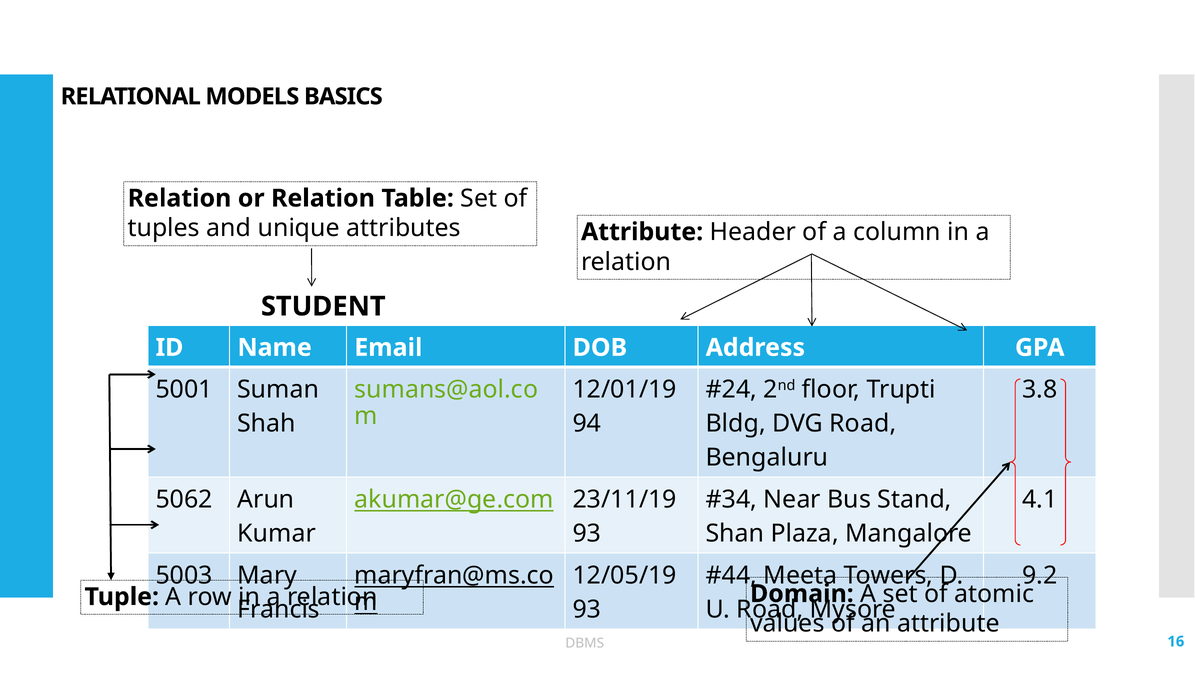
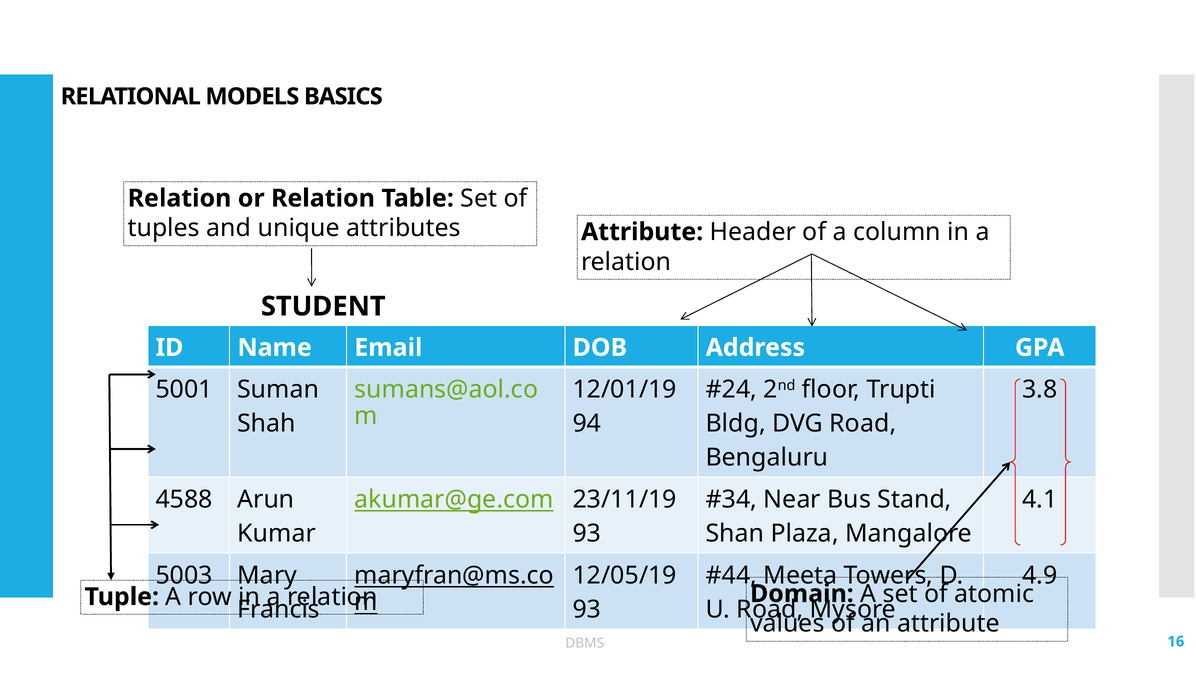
5062: 5062 -> 4588
9.2: 9.2 -> 4.9
